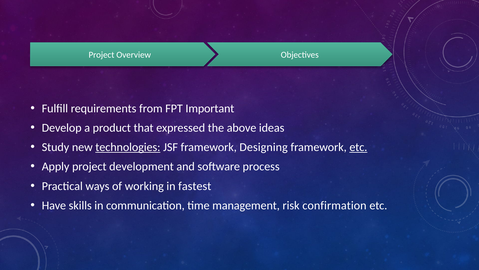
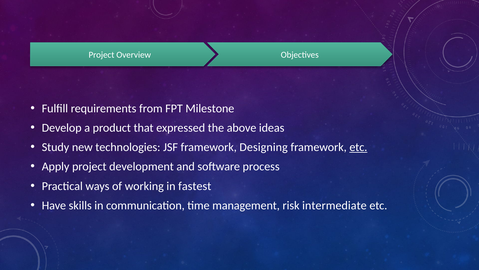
Important: Important -> Milestone
technologies underline: present -> none
confirmation: confirmation -> intermediate
